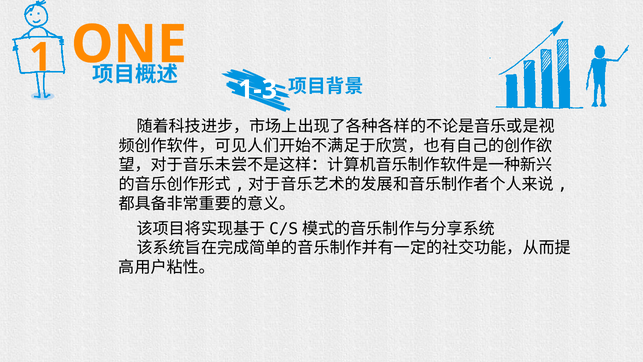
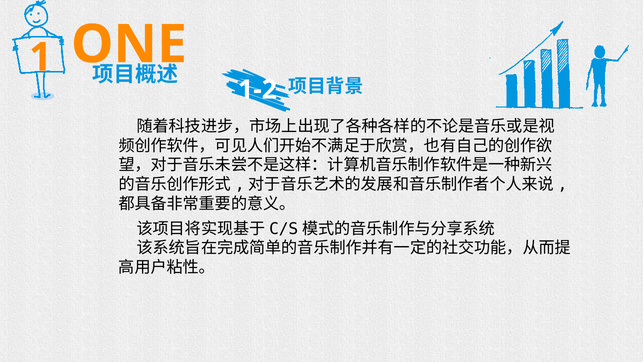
1-3: 1-3 -> 1-2
